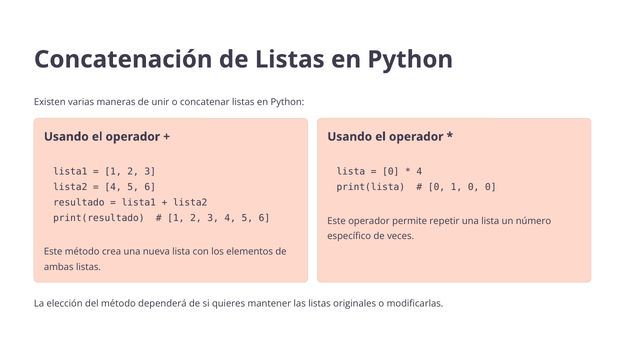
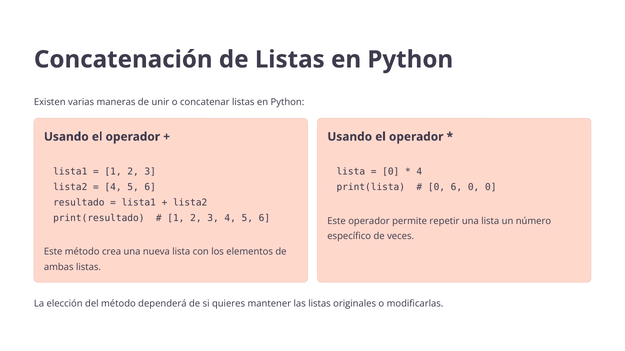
0 1: 1 -> 6
